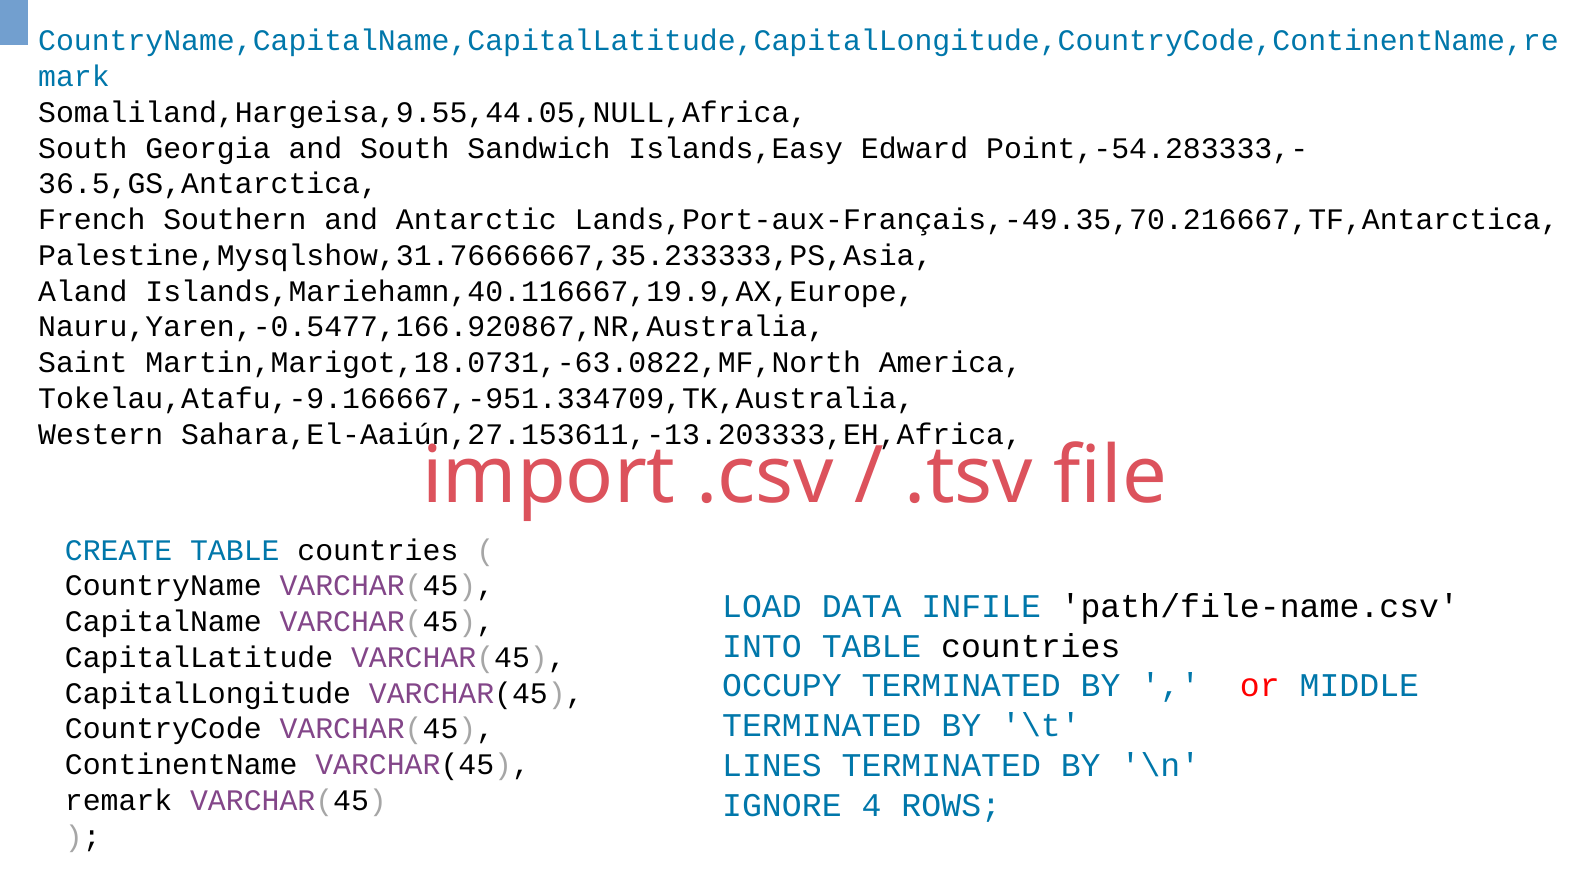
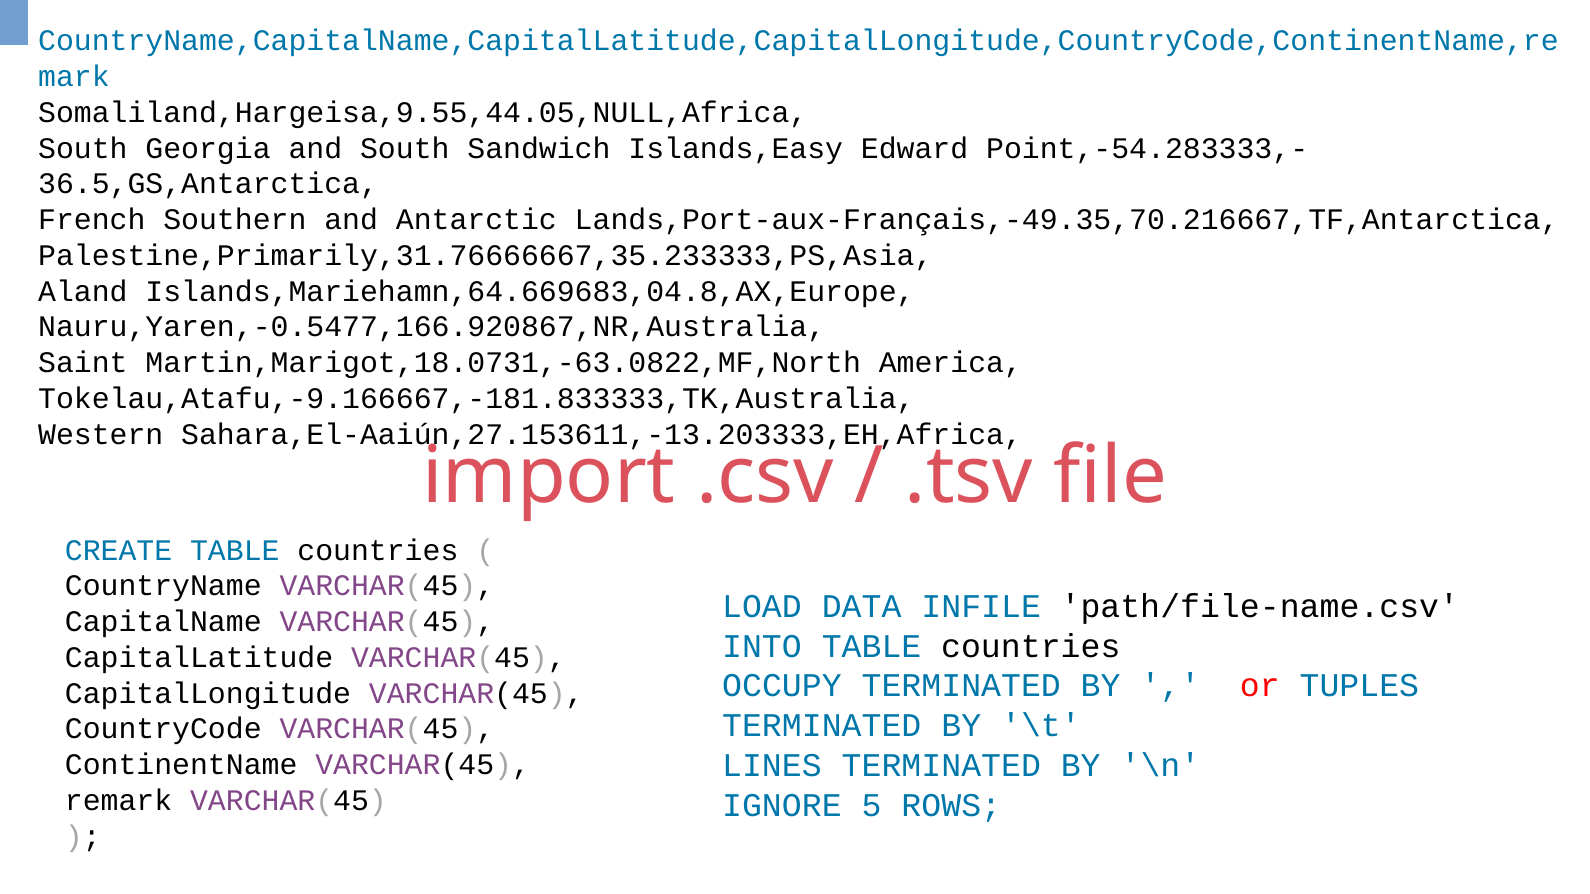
Palestine,Mysqlshow,31.76666667,35.233333,PS,Asia: Palestine,Mysqlshow,31.76666667,35.233333,PS,Asia -> Palestine,Primarily,31.76666667,35.233333,PS,Asia
Islands,Mariehamn,40.116667,19.9,AX,Europe: Islands,Mariehamn,40.116667,19.9,AX,Europe -> Islands,Mariehamn,64.669683,04.8,AX,Europe
Tokelau,Atafu,-9.166667,-951.334709,TK,Australia: Tokelau,Atafu,-9.166667,-951.334709,TK,Australia -> Tokelau,Atafu,-9.166667,-181.833333,TK,Australia
MIDDLE: MIDDLE -> TUPLES
4: 4 -> 5
